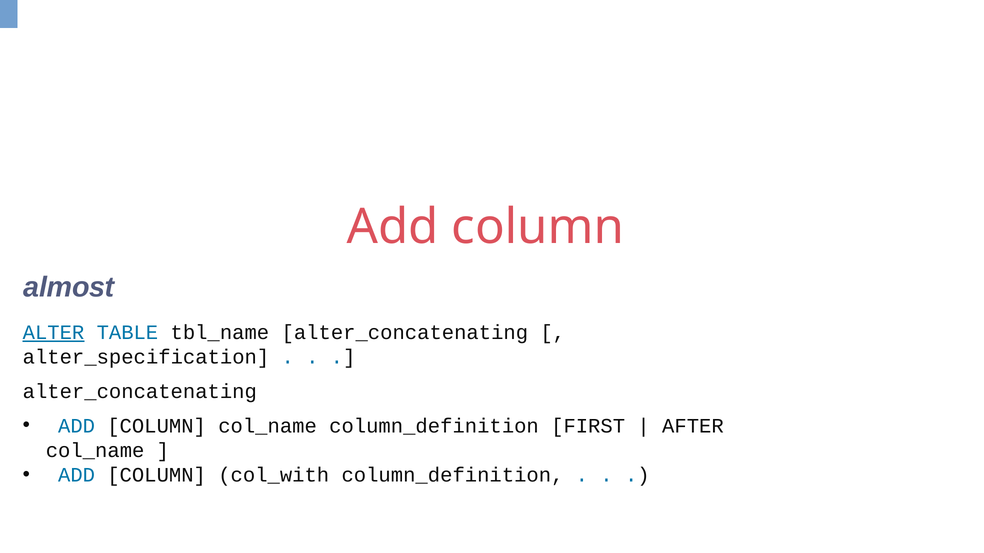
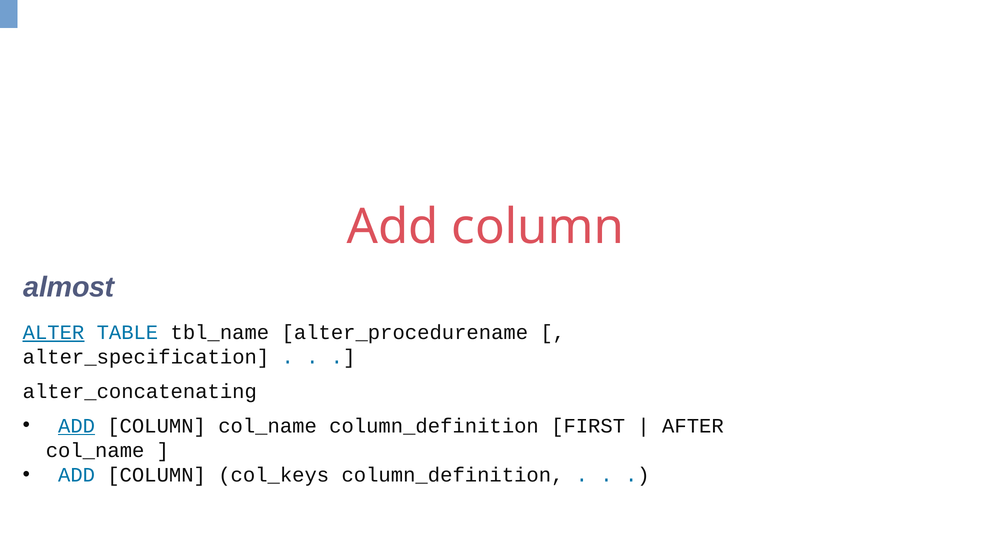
tbl_name alter_concatenating: alter_concatenating -> alter_procedurename
ADD at (77, 426) underline: none -> present
col_with: col_with -> col_keys
